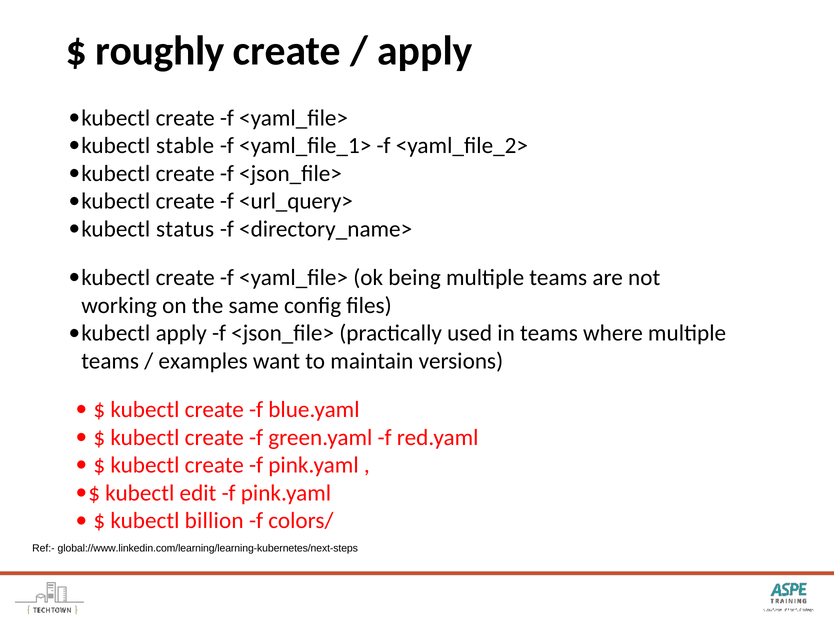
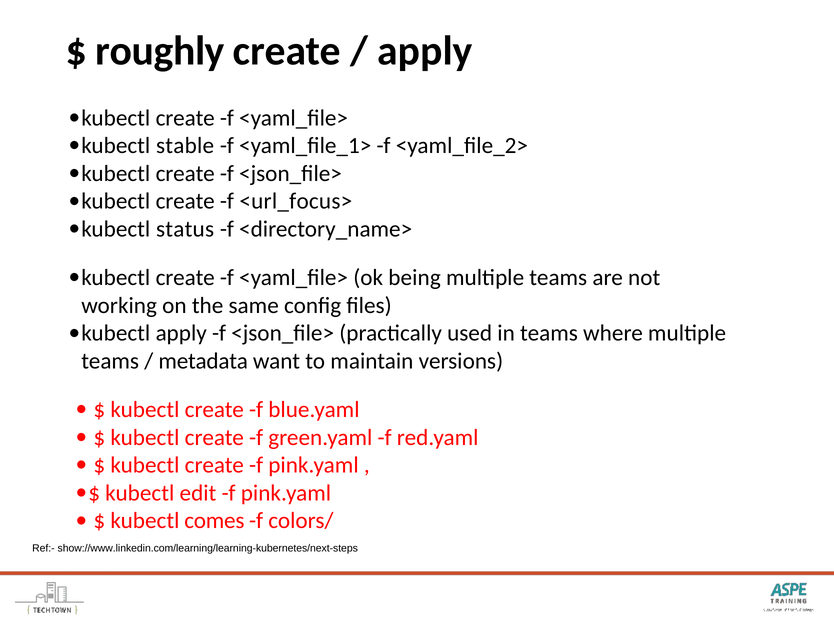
<url_query>: <url_query> -> <url_focus>
examples: examples -> metadata
billion: billion -> comes
global://www.linkedin.com/learning/learning-kubernetes/next-steps: global://www.linkedin.com/learning/learning-kubernetes/next-steps -> show://www.linkedin.com/learning/learning-kubernetes/next-steps
